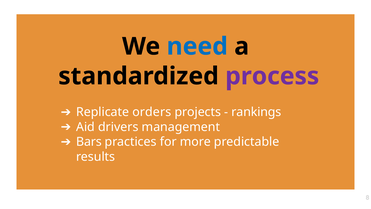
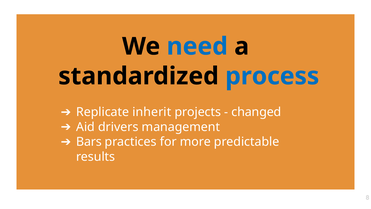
process colour: purple -> blue
orders: orders -> inherit
rankings: rankings -> changed
